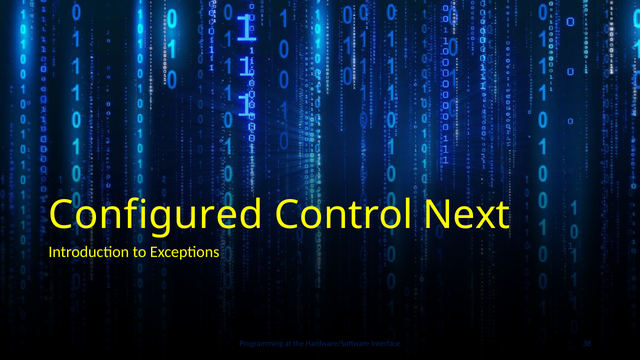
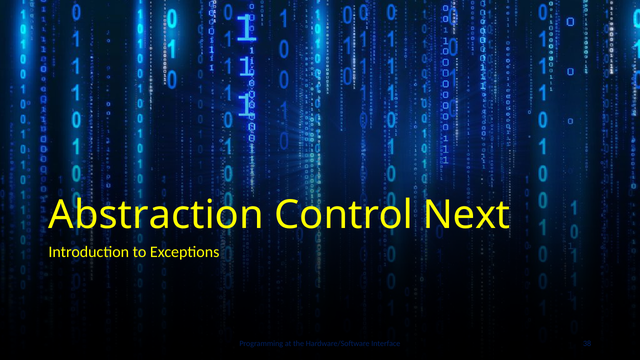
Configured: Configured -> Abstraction
